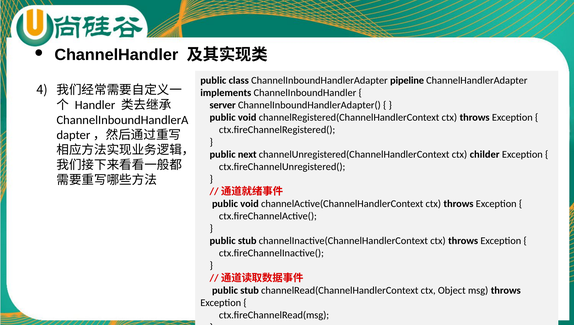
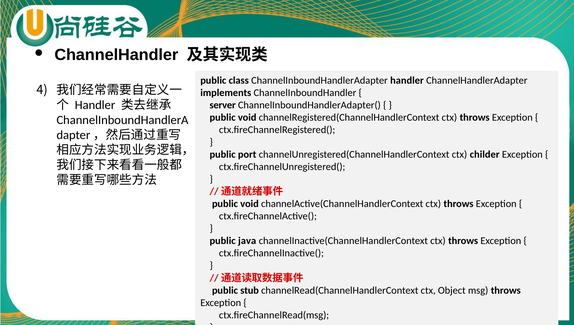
ChannelInboundHandlerAdapter pipeline: pipeline -> handler
next: next -> port
stub at (247, 241): stub -> java
